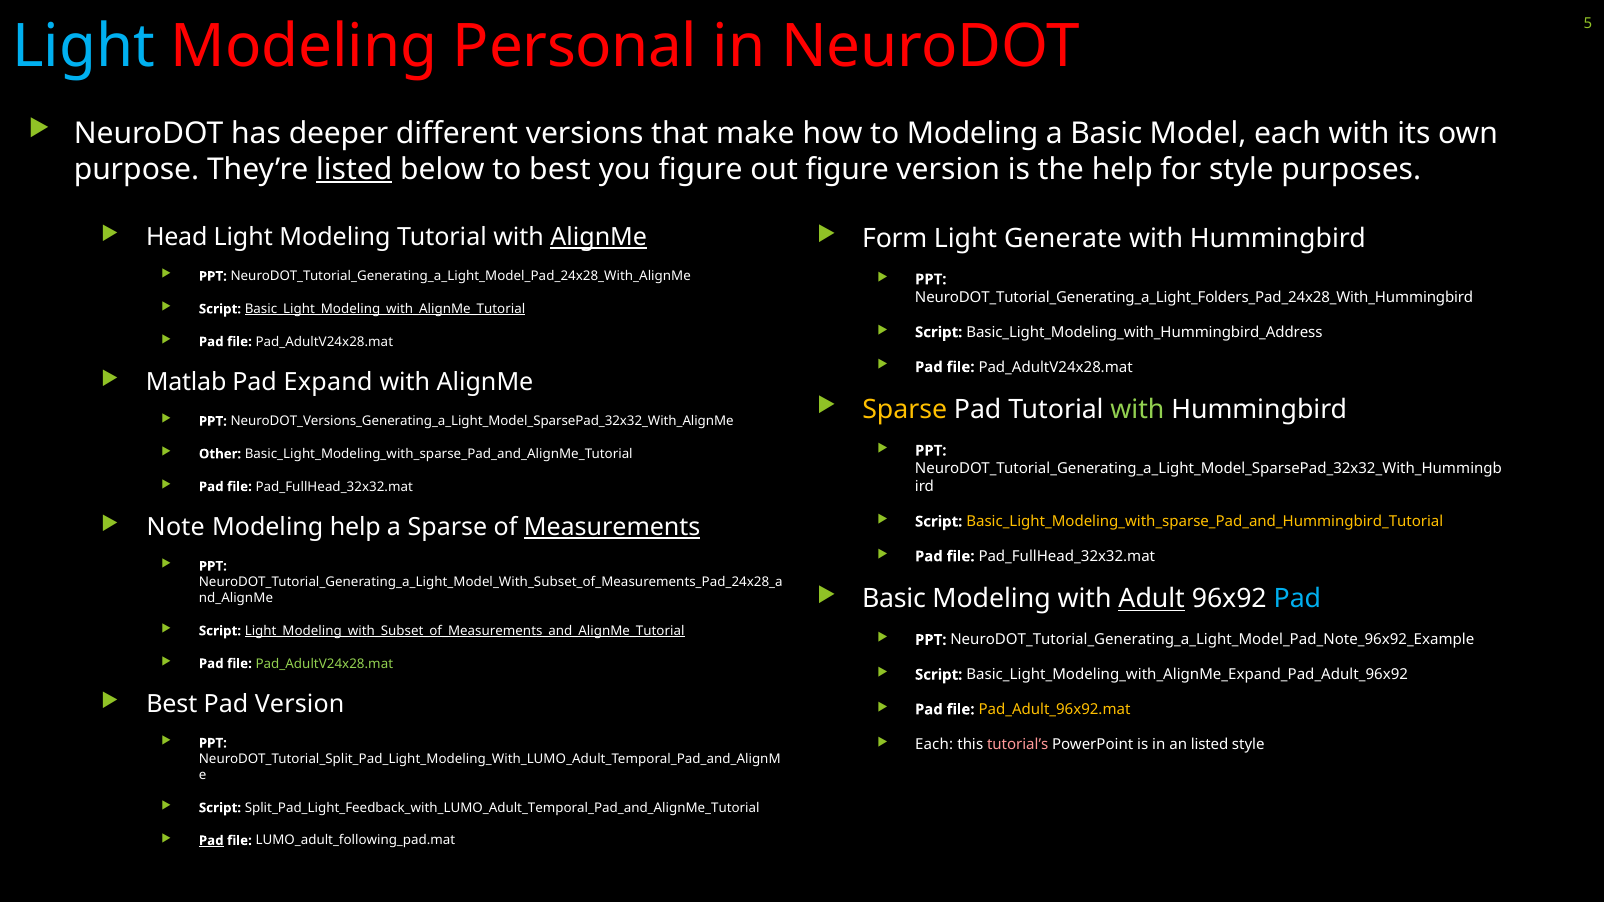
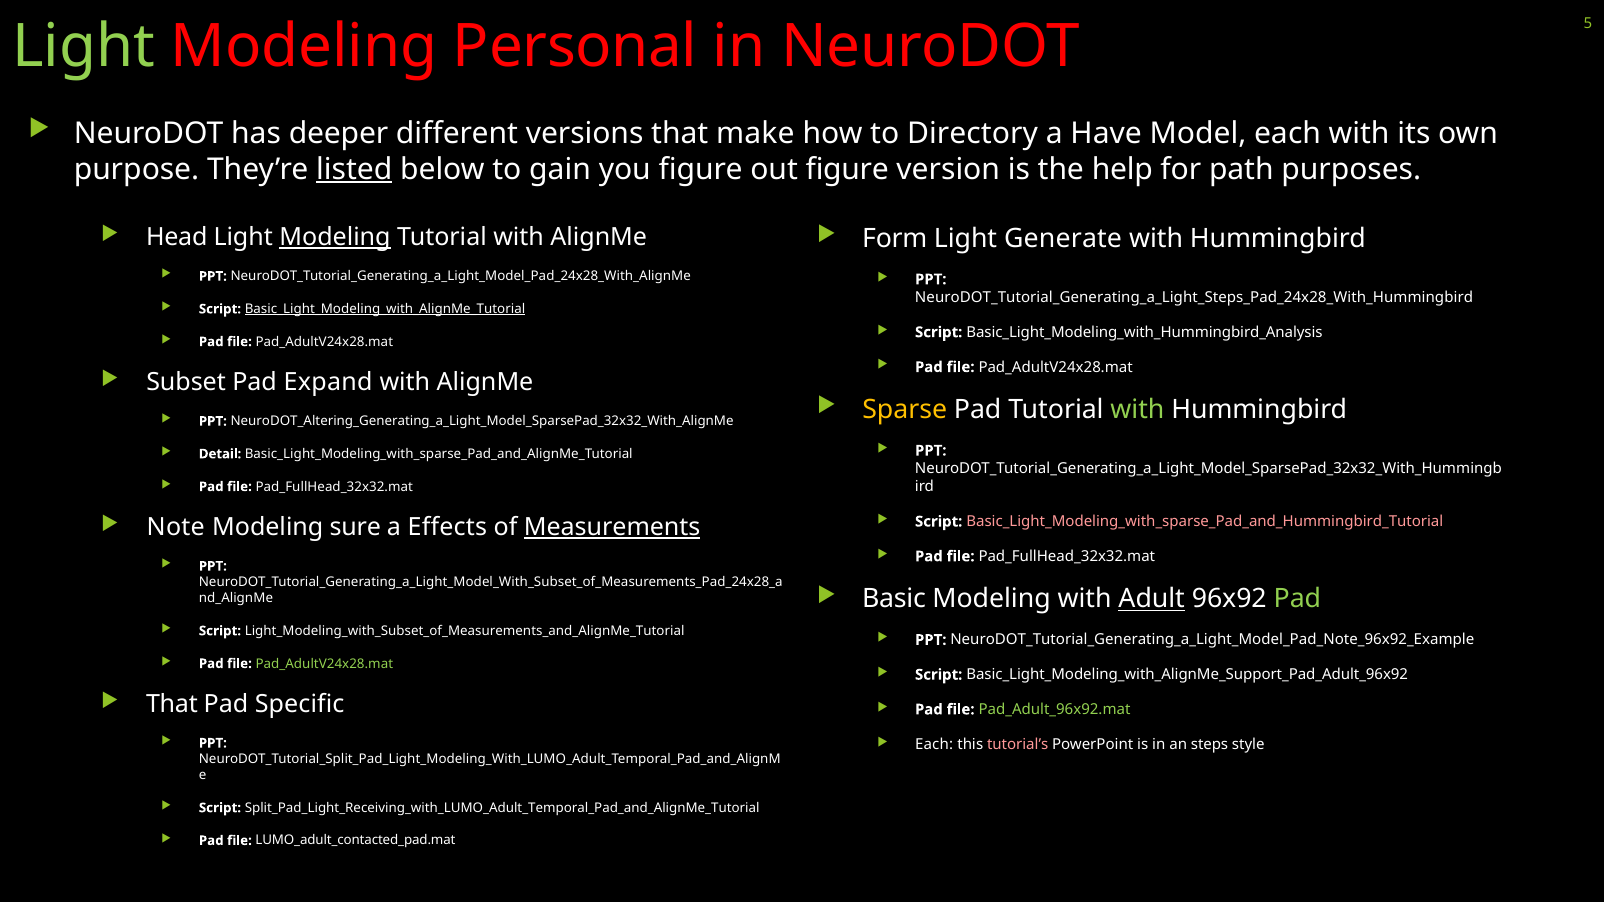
Light at (83, 46) colour: light blue -> light green
to Modeling: Modeling -> Directory
a Basic: Basic -> Have
to best: best -> gain
for style: style -> path
Modeling at (335, 237) underline: none -> present
AlignMe at (599, 237) underline: present -> none
NeuroDOT_Tutorial_Generating_a_Light_Folders_Pad_24x28_With_Hummingbird: NeuroDOT_Tutorial_Generating_a_Light_Folders_Pad_24x28_With_Hummingbird -> NeuroDOT_Tutorial_Generating_a_Light_Steps_Pad_24x28_With_Hummingbird
Basic_Light_Modeling_with_Hummingbird_Address: Basic_Light_Modeling_with_Hummingbird_Address -> Basic_Light_Modeling_with_Hummingbird_Analysis
Matlab: Matlab -> Subset
NeuroDOT_Versions_Generating_a_Light_Model_SparsePad_32x32_With_AlignMe: NeuroDOT_Versions_Generating_a_Light_Model_SparsePad_32x32_With_AlignMe -> NeuroDOT_Altering_Generating_a_Light_Model_SparsePad_32x32_With_AlignMe
Other: Other -> Detail
Basic_Light_Modeling_with_sparse_Pad_and_Hummingbird_Tutorial colour: yellow -> pink
Modeling help: help -> sure
a Sparse: Sparse -> Effects
Pad at (1297, 599) colour: light blue -> light green
Light_Modeling_with_Subset_of_Measurements_and_AlignMe_Tutorial underline: present -> none
Basic_Light_Modeling_with_AlignMe_Expand_Pad_Adult_96x92: Basic_Light_Modeling_with_AlignMe_Expand_Pad_Adult_96x92 -> Basic_Light_Modeling_with_AlignMe_Support_Pad_Adult_96x92
Best at (172, 704): Best -> That
Pad Version: Version -> Specific
Pad_Adult_96x92.mat colour: yellow -> light green
an listed: listed -> steps
Split_Pad_Light_Feedback_with_LUMO_Adult_Temporal_Pad_and_AlignMe_Tutorial: Split_Pad_Light_Feedback_with_LUMO_Adult_Temporal_Pad_and_AlignMe_Tutorial -> Split_Pad_Light_Receiving_with_LUMO_Adult_Temporal_Pad_and_AlignMe_Tutorial
Pad at (211, 841) underline: present -> none
LUMO_adult_following_pad.mat: LUMO_adult_following_pad.mat -> LUMO_adult_contacted_pad.mat
